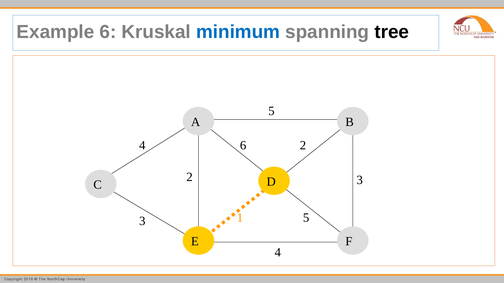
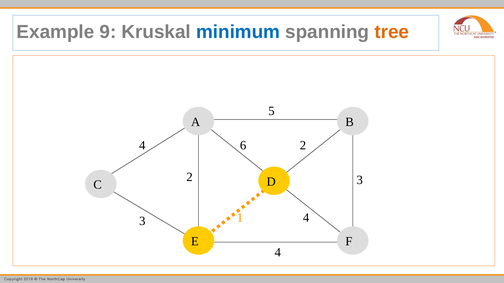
Example 6: 6 -> 9
tree colour: black -> orange
1 5: 5 -> 4
